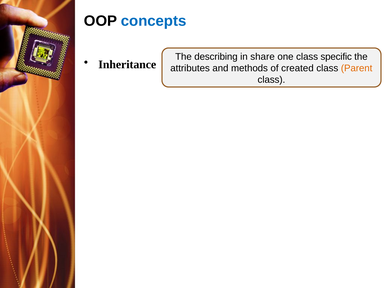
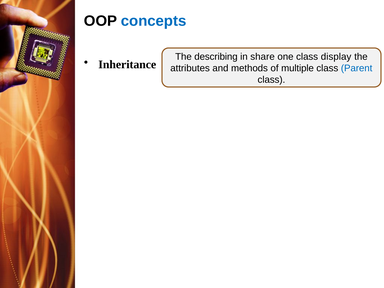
specific: specific -> display
created: created -> multiple
Parent colour: orange -> blue
